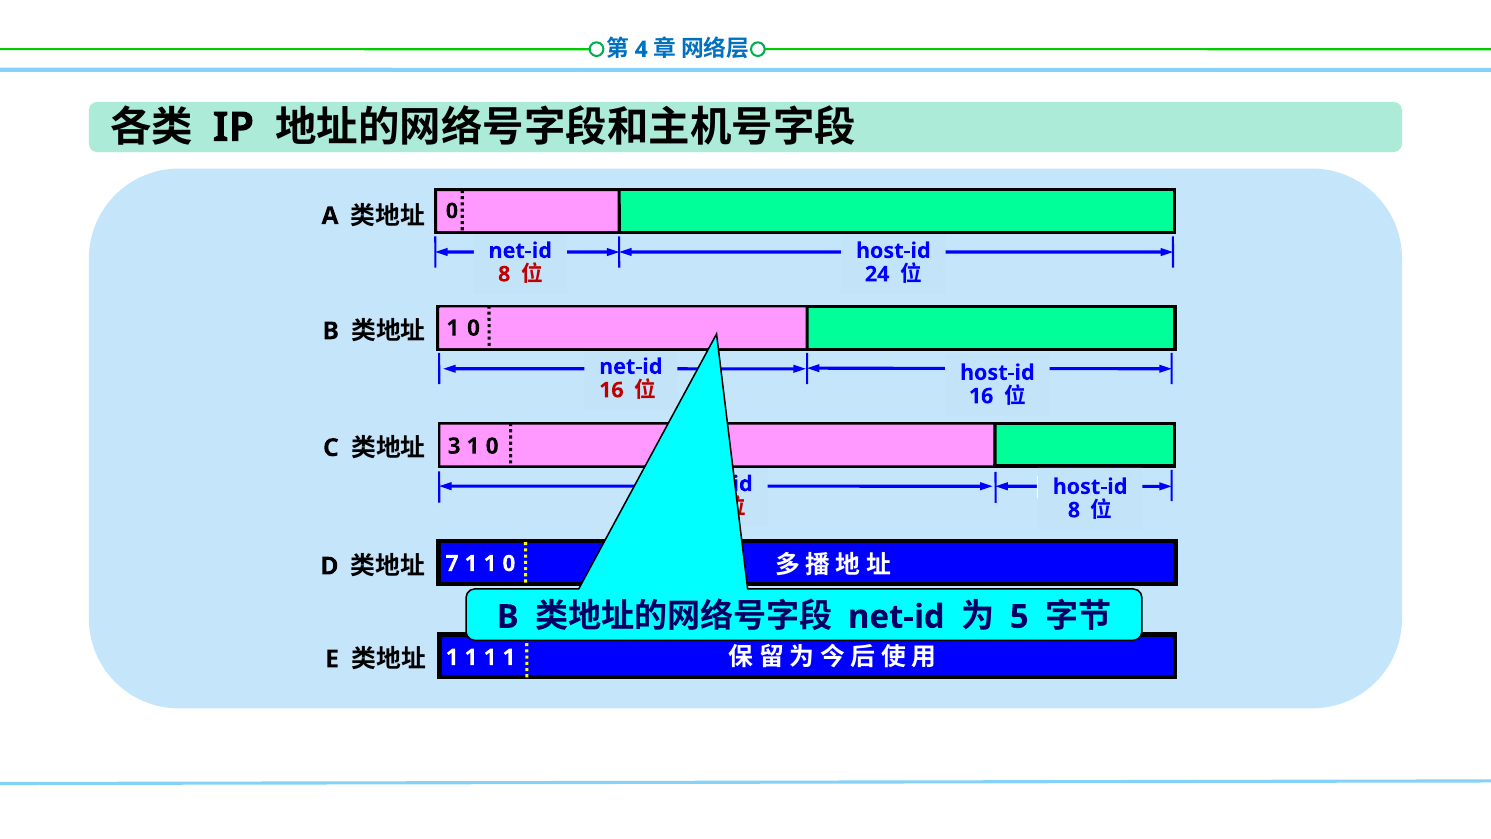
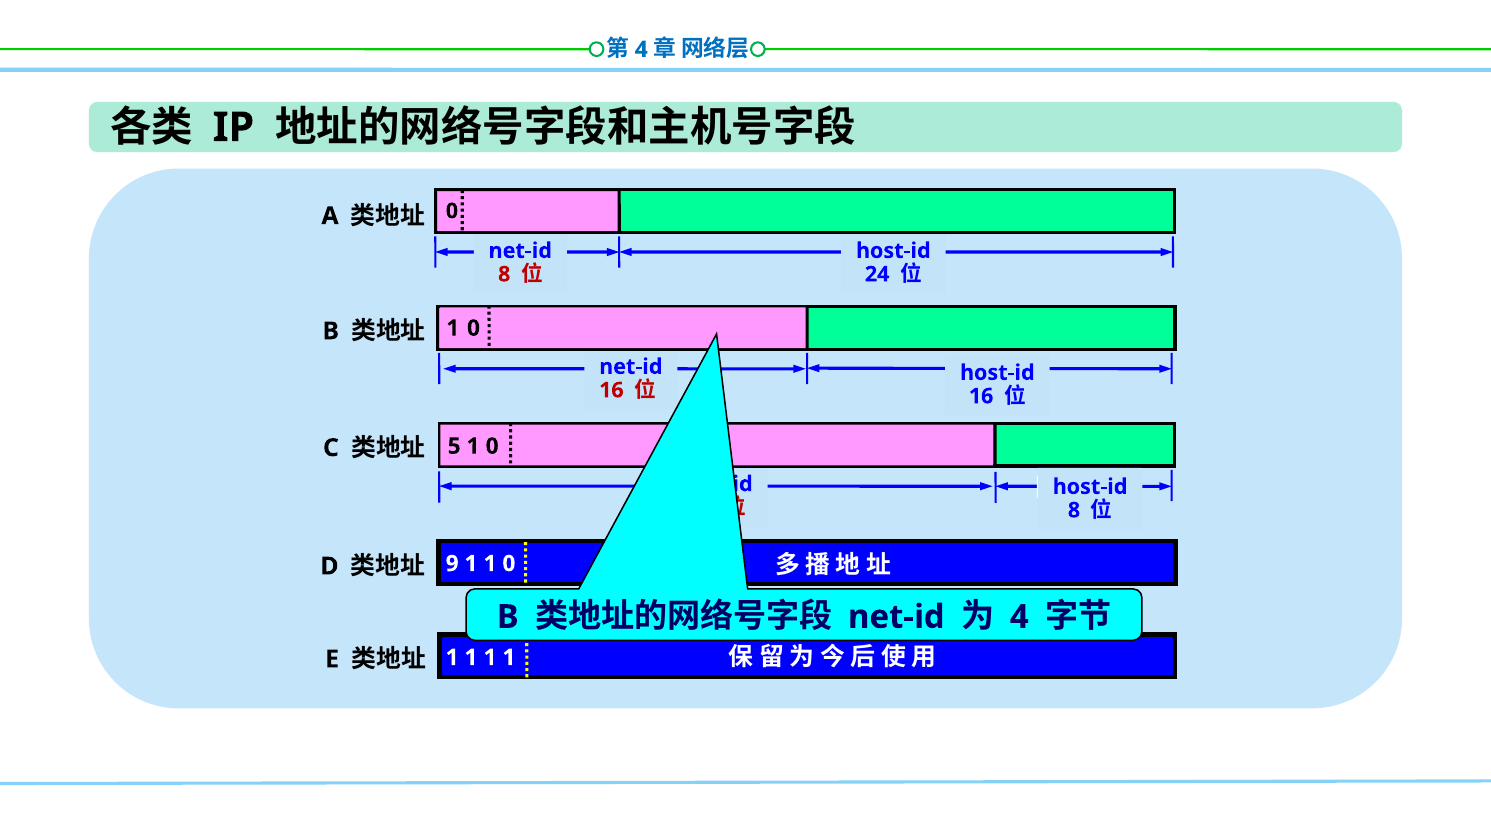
3: 3 -> 5
7: 7 -> 9
5 at (1019, 617): 5 -> 4
